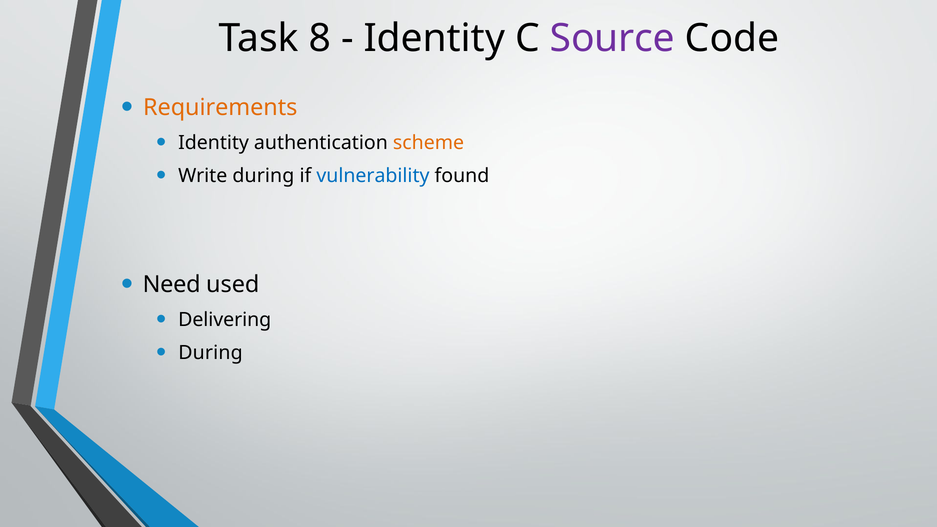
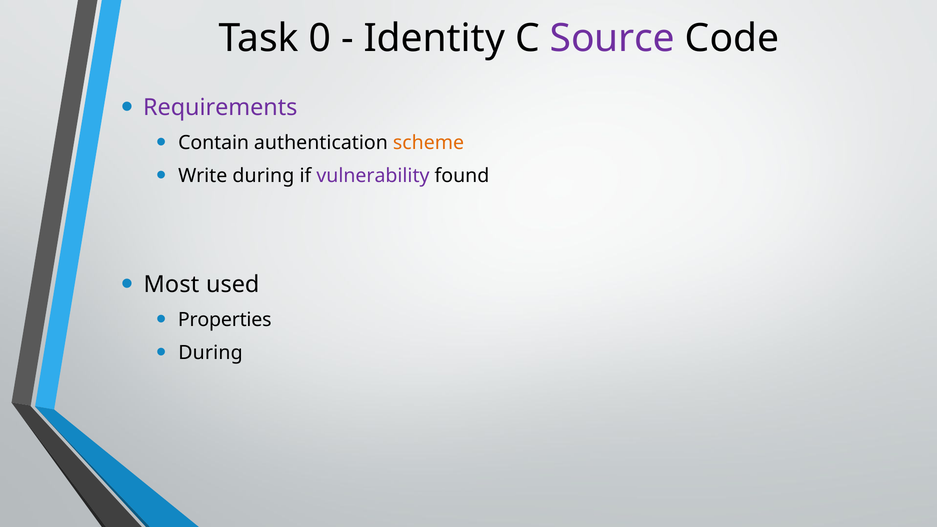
8: 8 -> 0
Requirements colour: orange -> purple
Identity at (214, 143): Identity -> Contain
vulnerability colour: blue -> purple
Need: Need -> Most
Delivering: Delivering -> Properties
